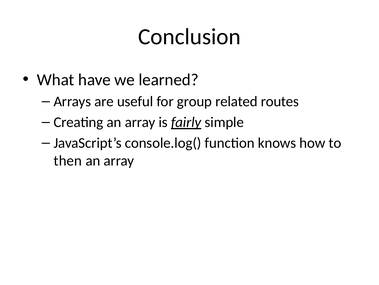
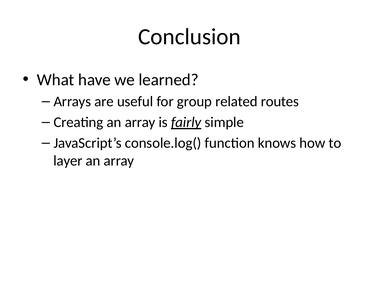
then: then -> layer
